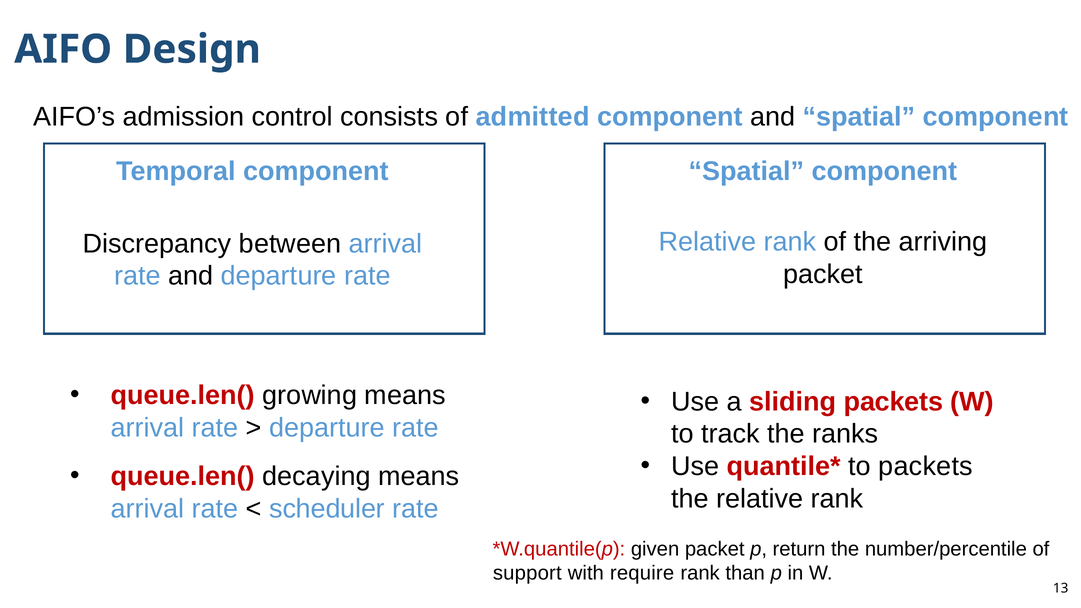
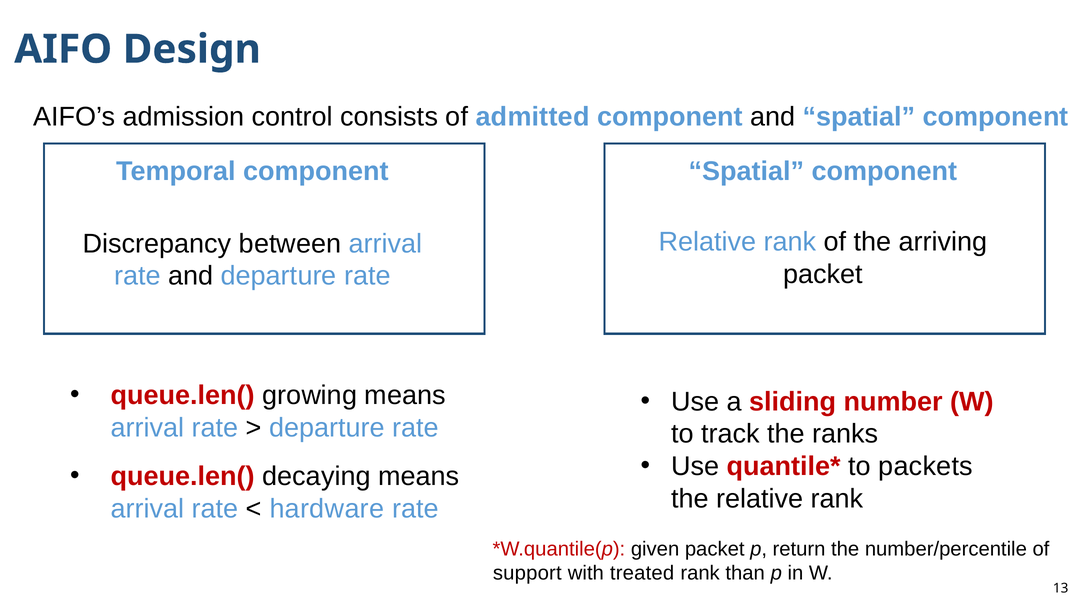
sliding packets: packets -> number
scheduler: scheduler -> hardware
require: require -> treated
